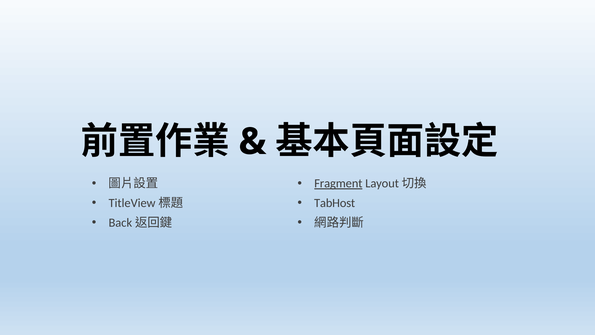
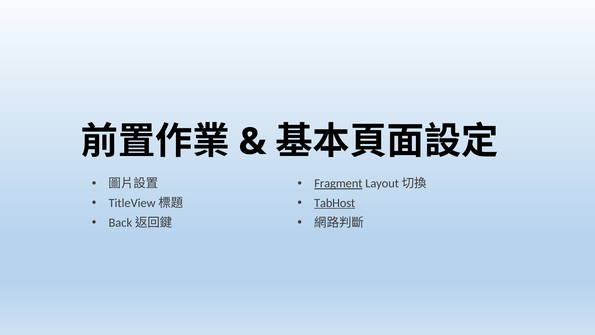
TabHost underline: none -> present
